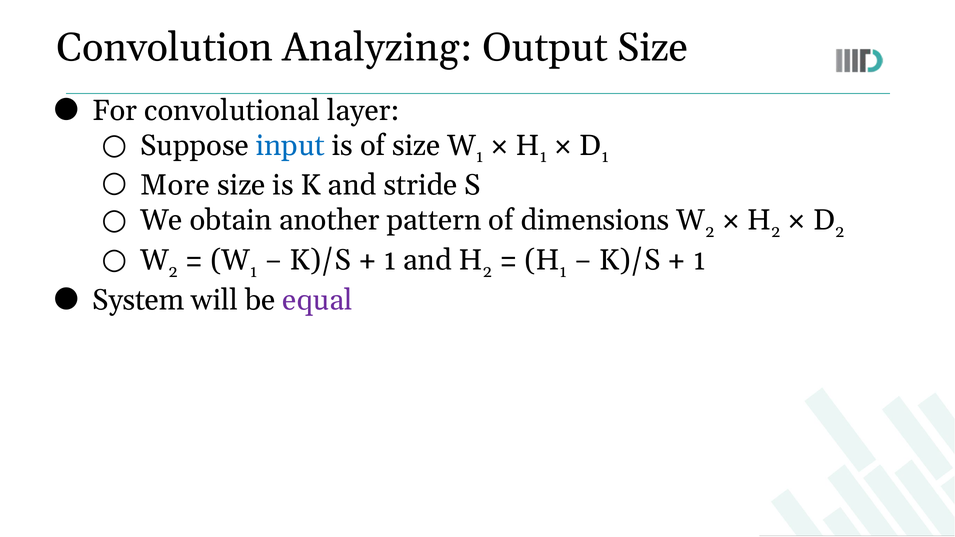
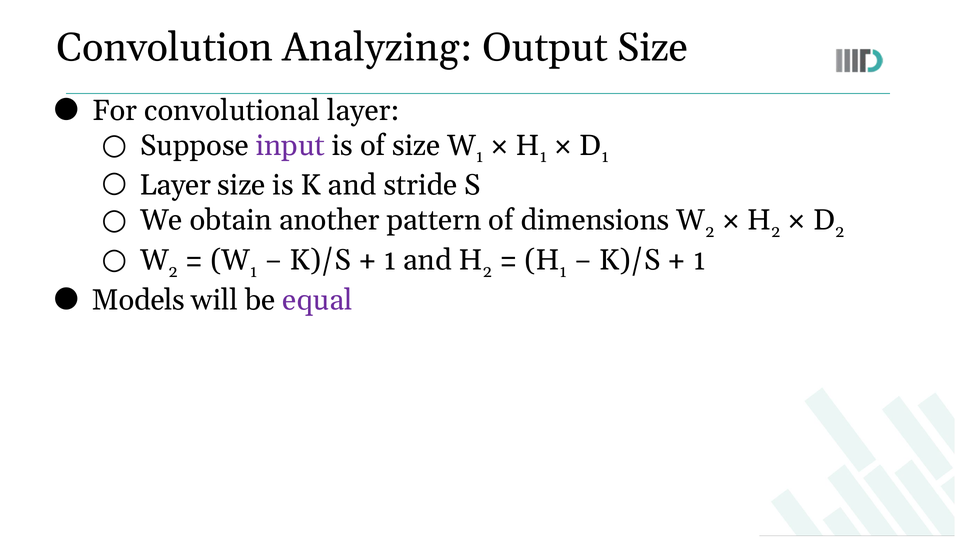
input colour: blue -> purple
More at (175, 185): More -> Layer
System: System -> Models
